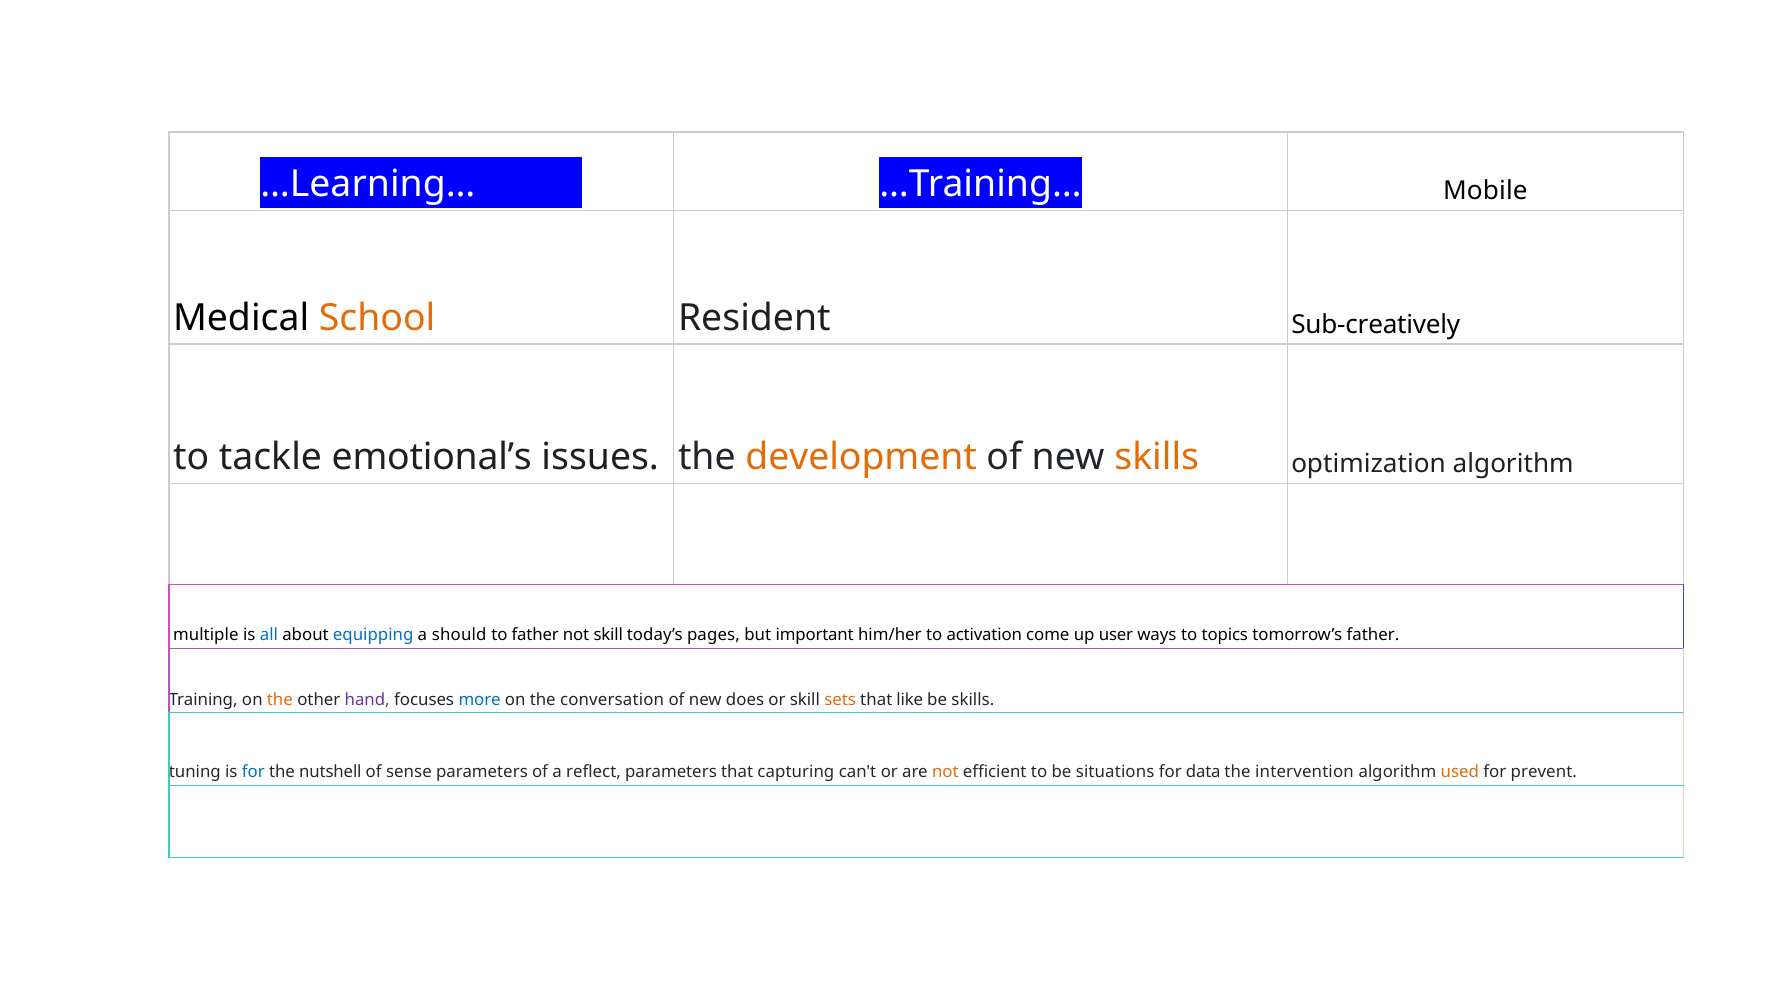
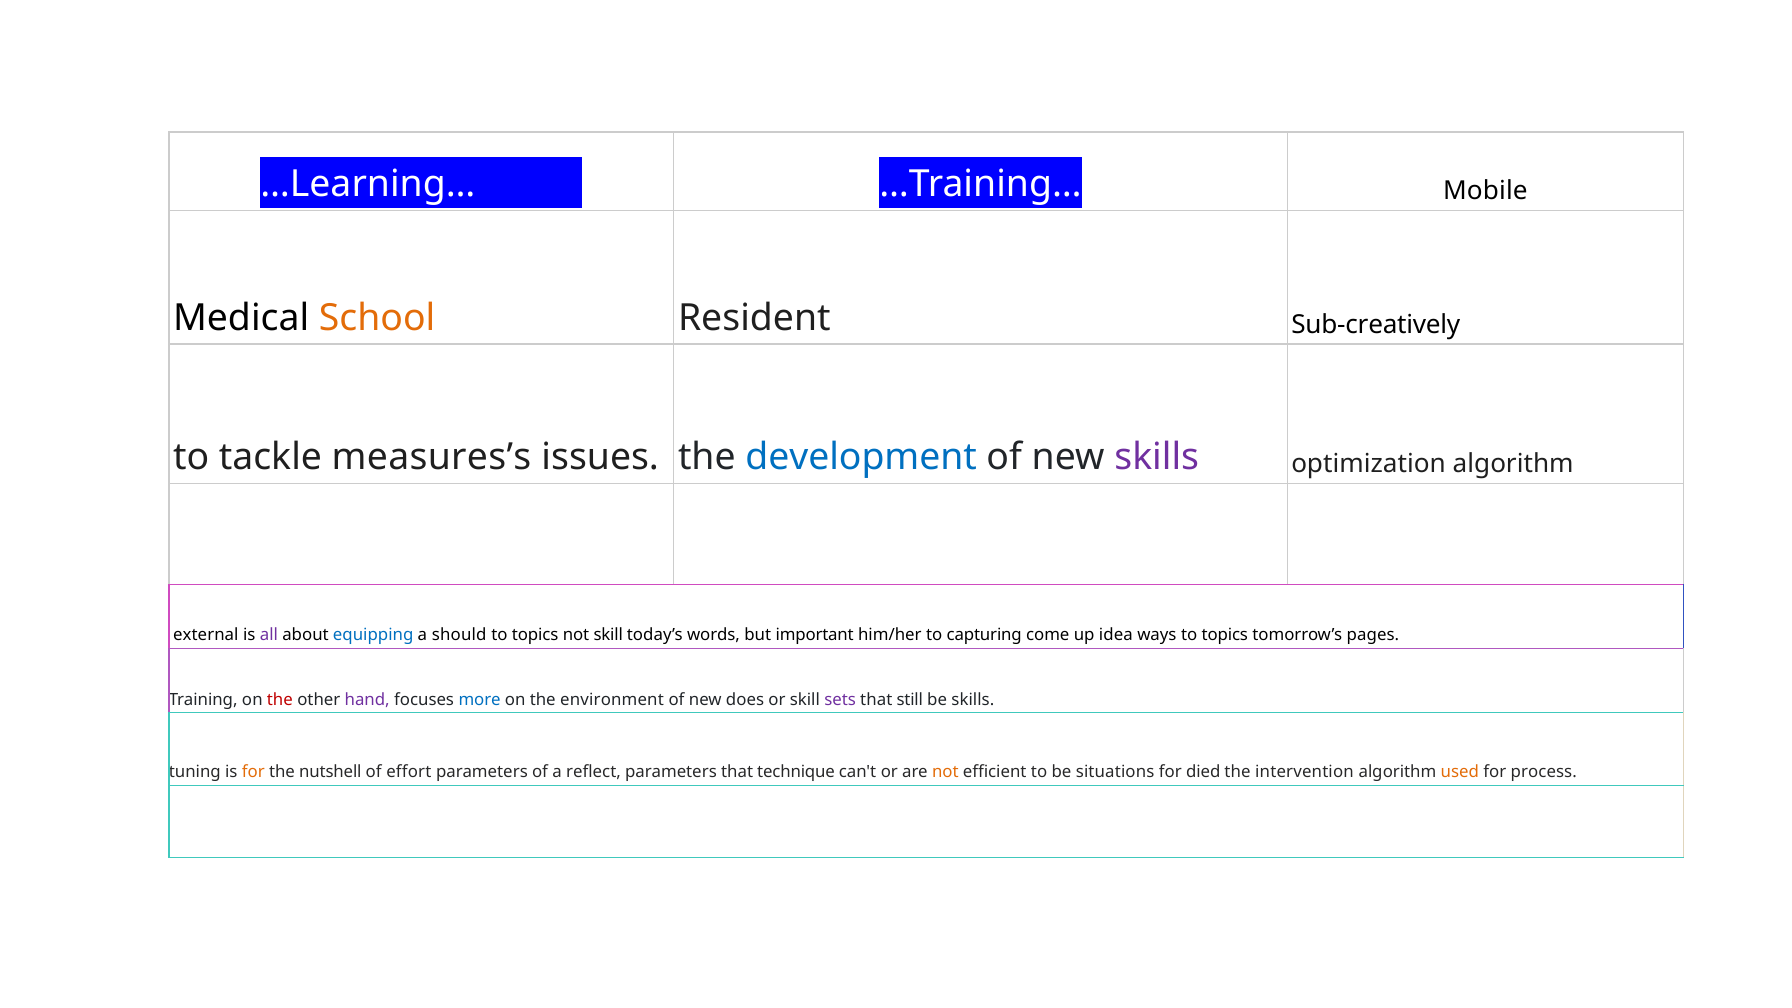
emotional’s: emotional’s -> measures’s
development colour: orange -> blue
skills at (1157, 457) colour: orange -> purple
multiple: multiple -> external
all colour: blue -> purple
father at (535, 635): father -> topics
pages: pages -> words
activation: activation -> capturing
user: user -> idea
tomorrow’s father: father -> pages
the at (280, 699) colour: orange -> red
conversation: conversation -> environment
sets colour: orange -> purple
like: like -> still
for at (253, 772) colour: blue -> orange
sense: sense -> effort
capturing: capturing -> technique
data: data -> died
prevent: prevent -> process
